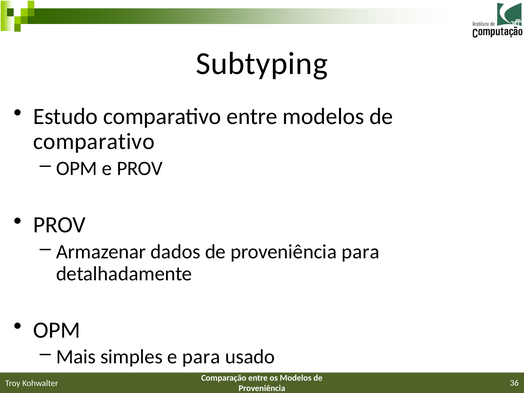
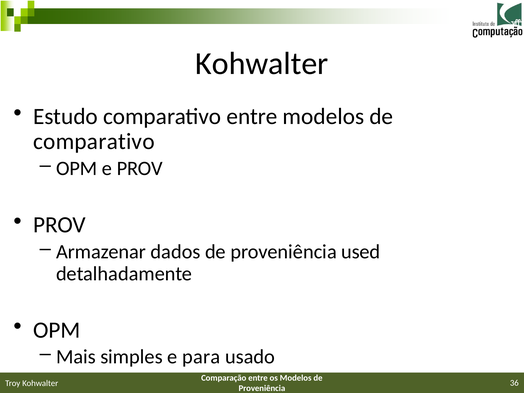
Subtyping at (262, 64): Subtyping -> Kohwalter
proveniência para: para -> used
